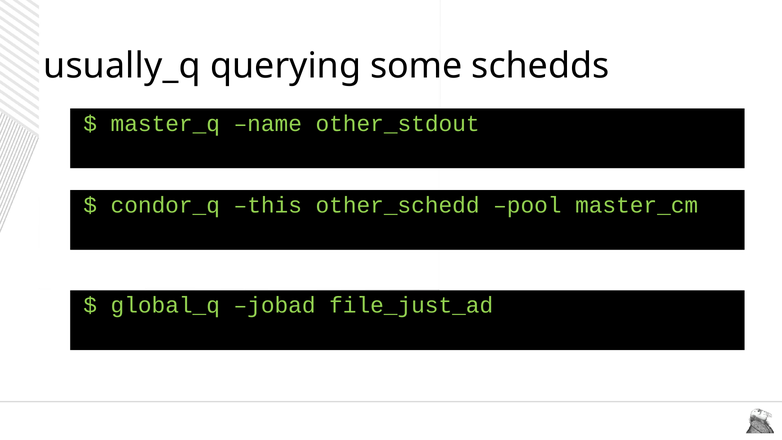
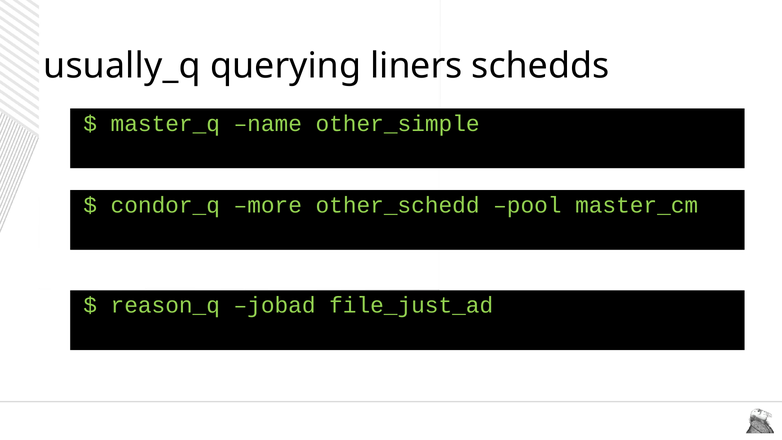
some: some -> liners
other_stdout: other_stdout -> other_simple
this: this -> more
global_q: global_q -> reason_q
